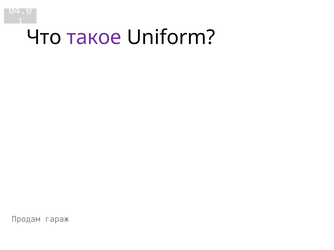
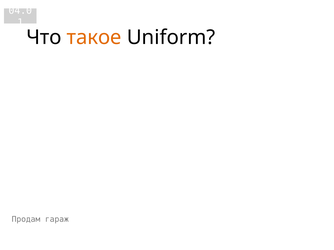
такое colour: purple -> orange
